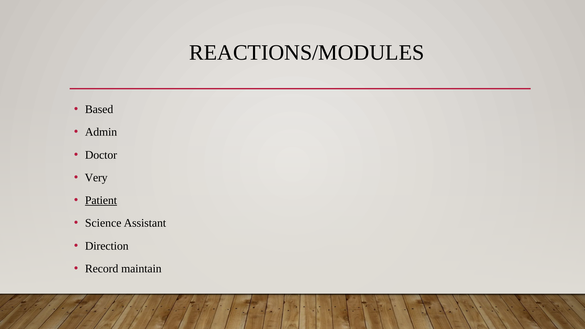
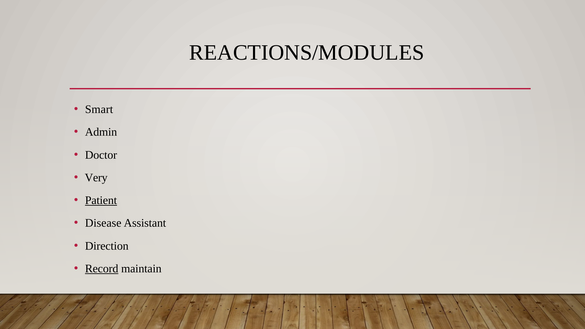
Based: Based -> Smart
Science: Science -> Disease
Record underline: none -> present
